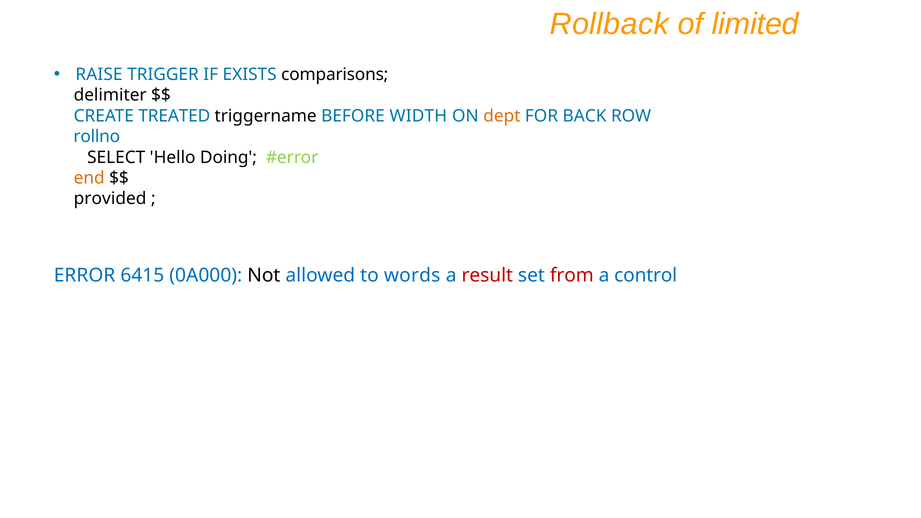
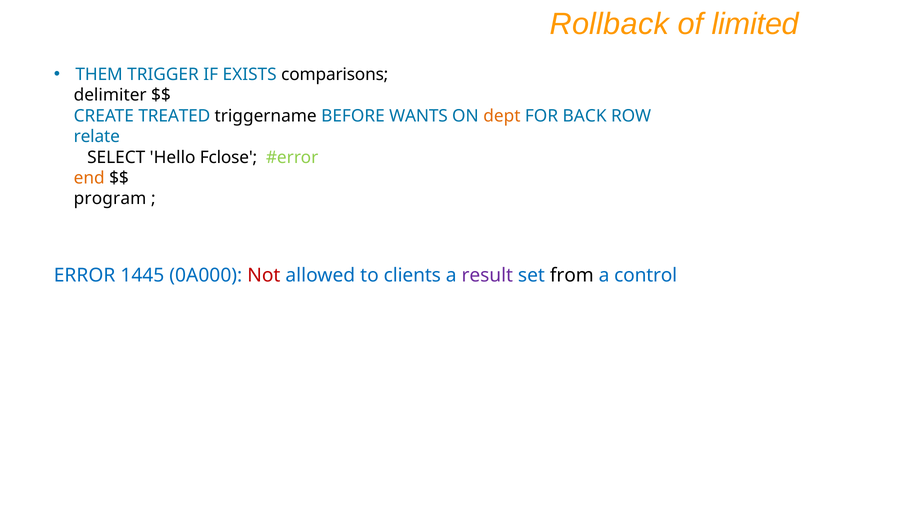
RAISE: RAISE -> THEM
WIDTH: WIDTH -> WANTS
rollno: rollno -> relate
Doing: Doing -> Fclose
provided: provided -> program
6415: 6415 -> 1445
Not colour: black -> red
words: words -> clients
result colour: red -> purple
from colour: red -> black
